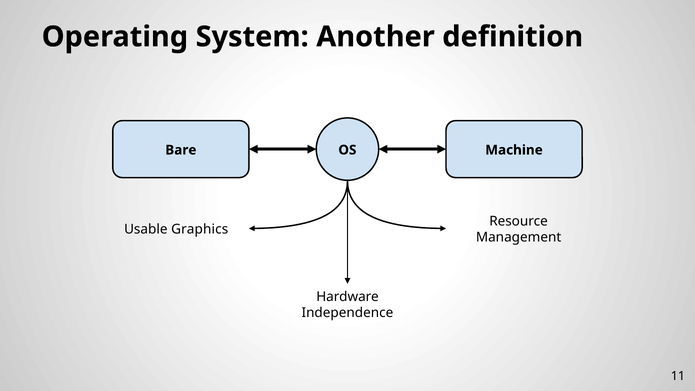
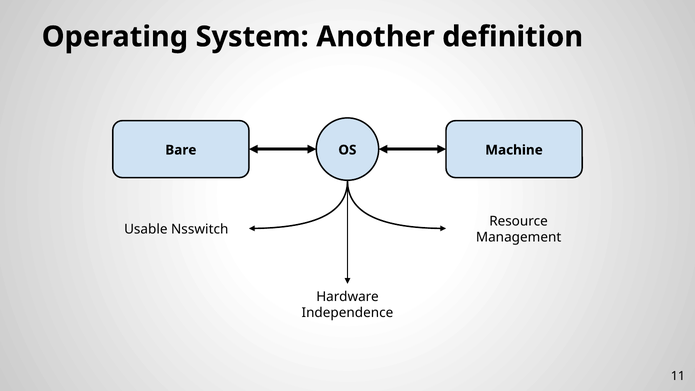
Graphics: Graphics -> Nsswitch
